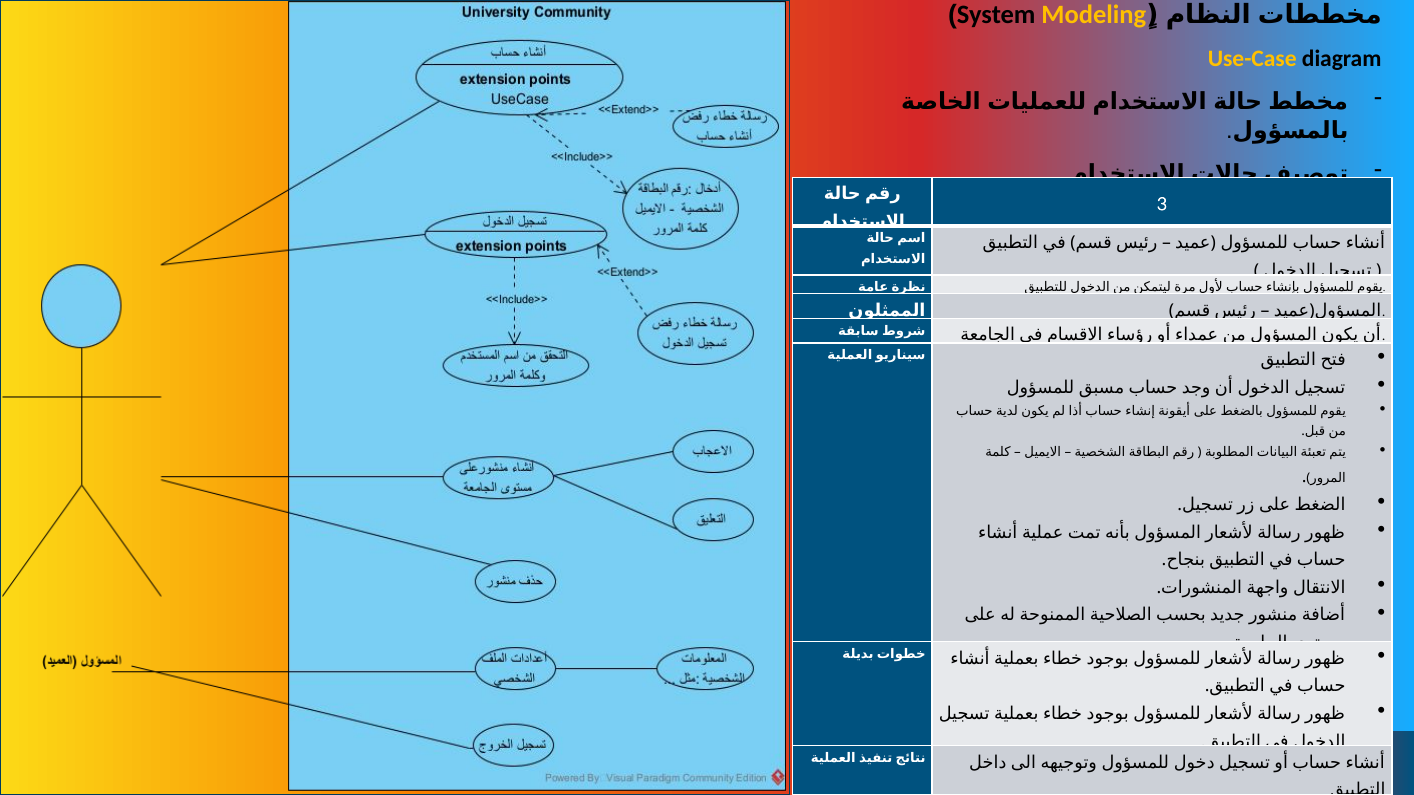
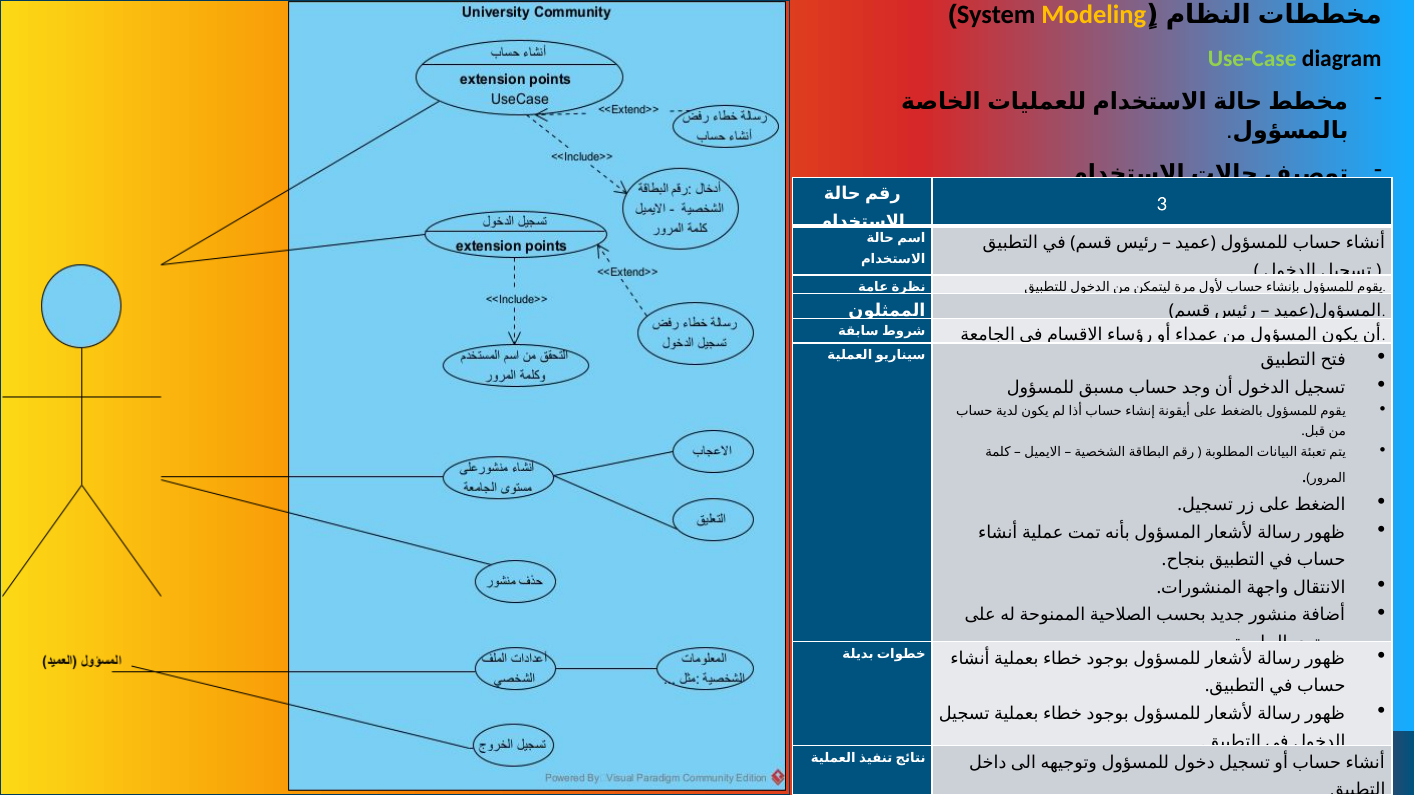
Use-Case colour: yellow -> light green
